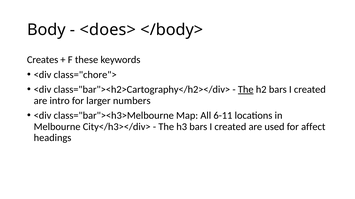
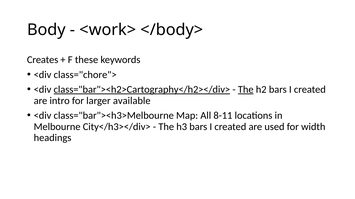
<does>: <does> -> <work>
class="bar"><h2>Cartography</h2></div> underline: none -> present
numbers: numbers -> available
6-11: 6-11 -> 8-11
affect: affect -> width
